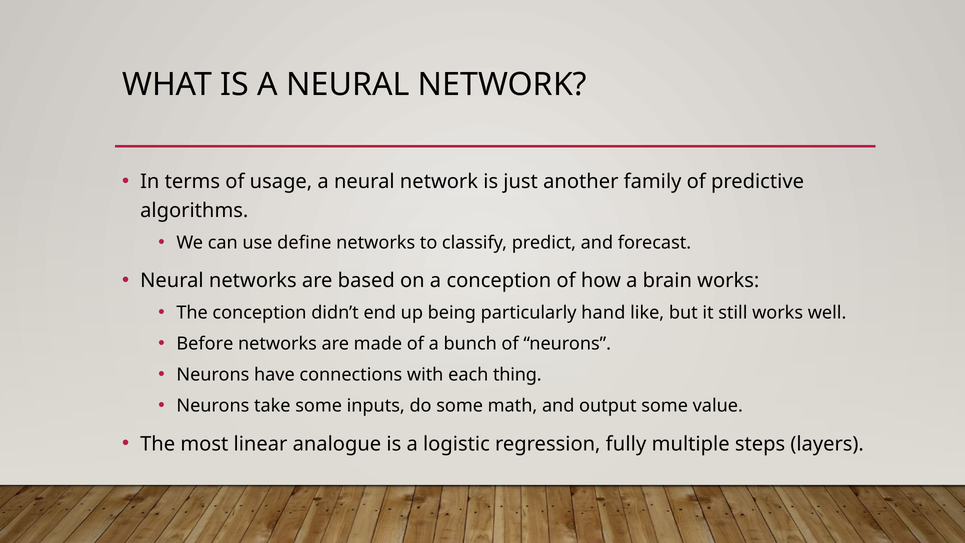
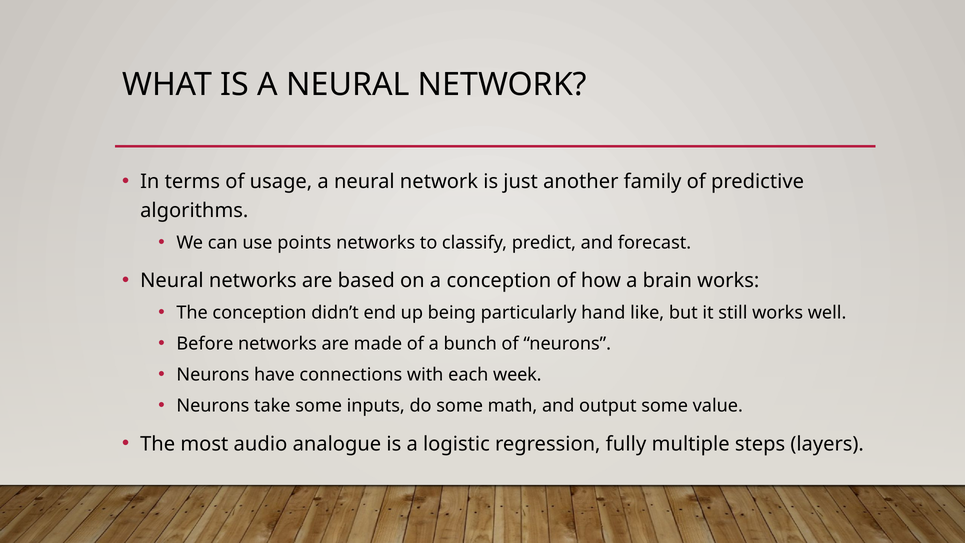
define: define -> points
thing: thing -> week
linear: linear -> audio
